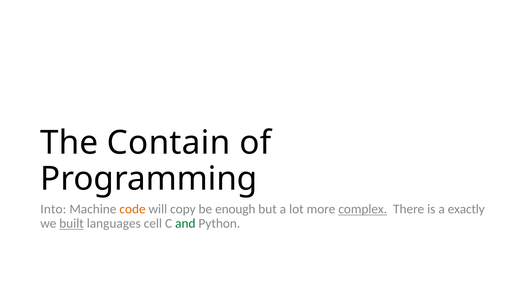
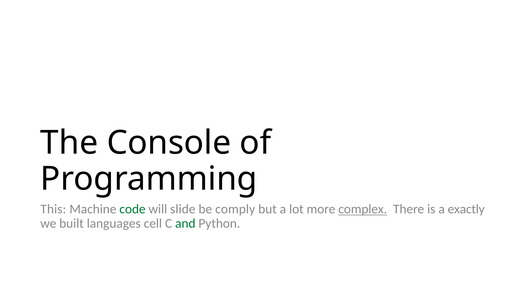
Contain: Contain -> Console
Into: Into -> This
code colour: orange -> green
copy: copy -> slide
enough: enough -> comply
built underline: present -> none
